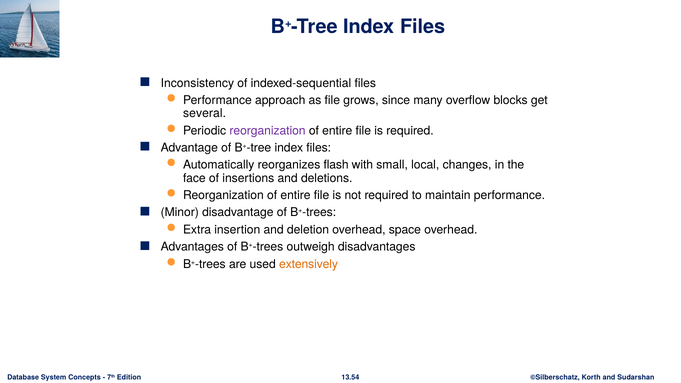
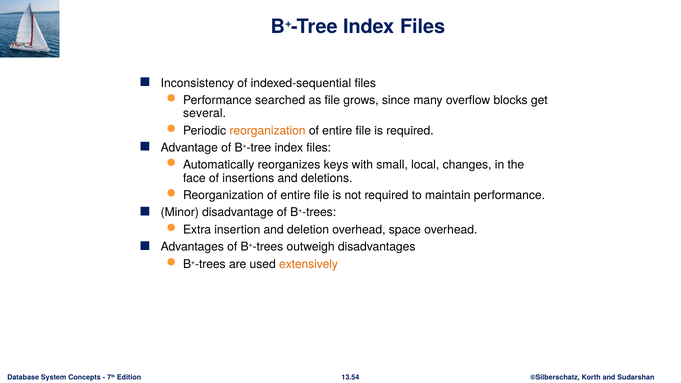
approach: approach -> searched
reorganization at (268, 131) colour: purple -> orange
flash: flash -> keys
